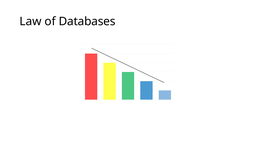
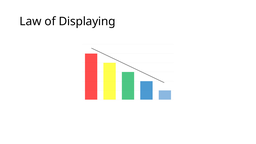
Databases: Databases -> Displaying
